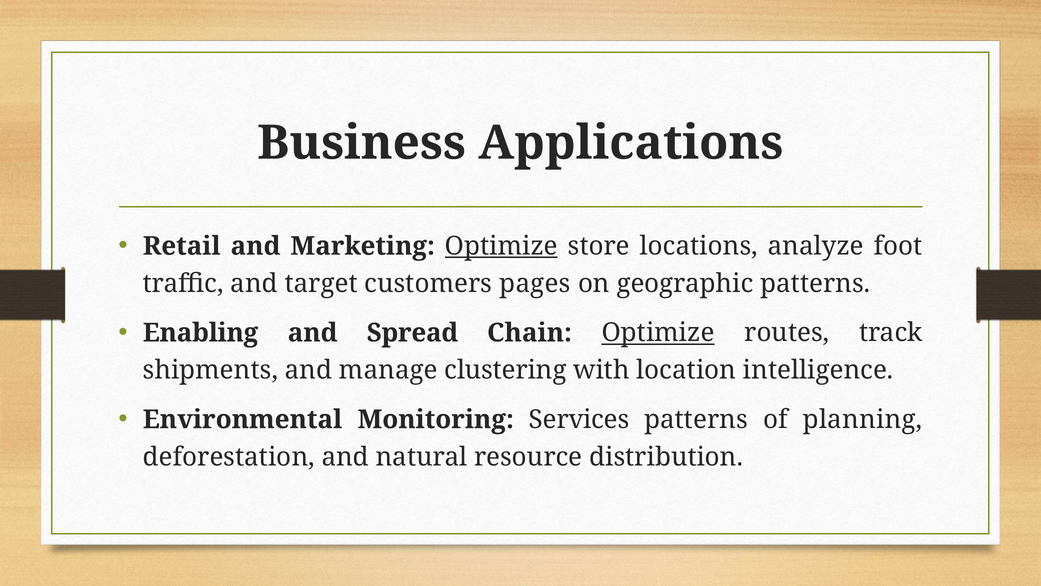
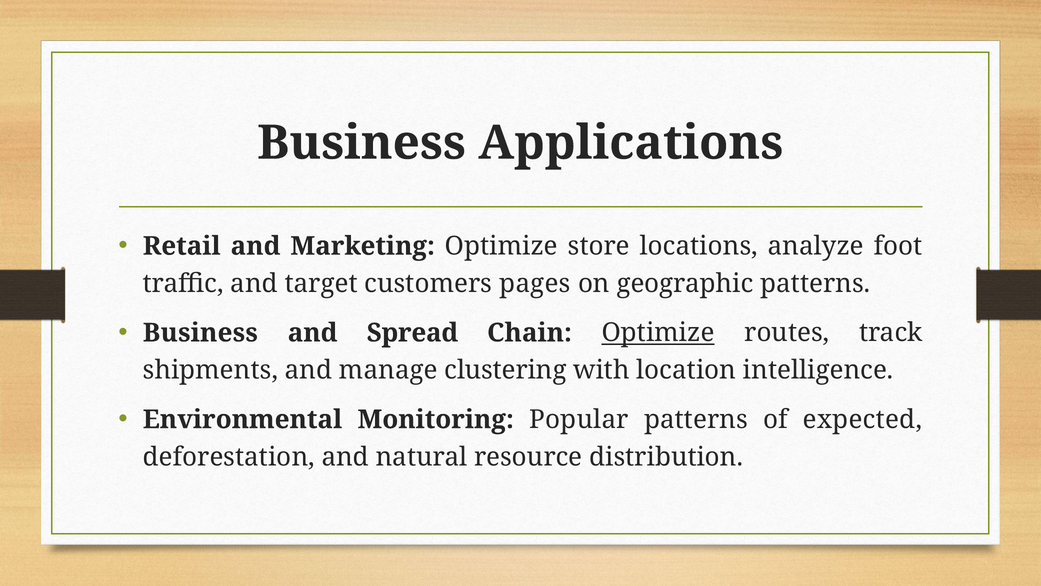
Optimize at (501, 246) underline: present -> none
Enabling at (201, 333): Enabling -> Business
Services: Services -> Popular
planning: planning -> expected
